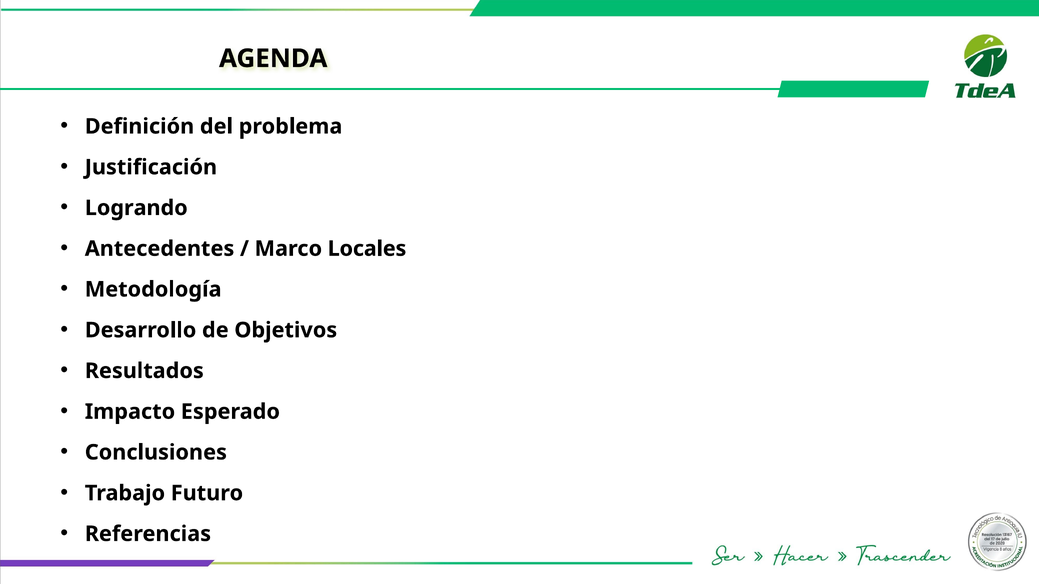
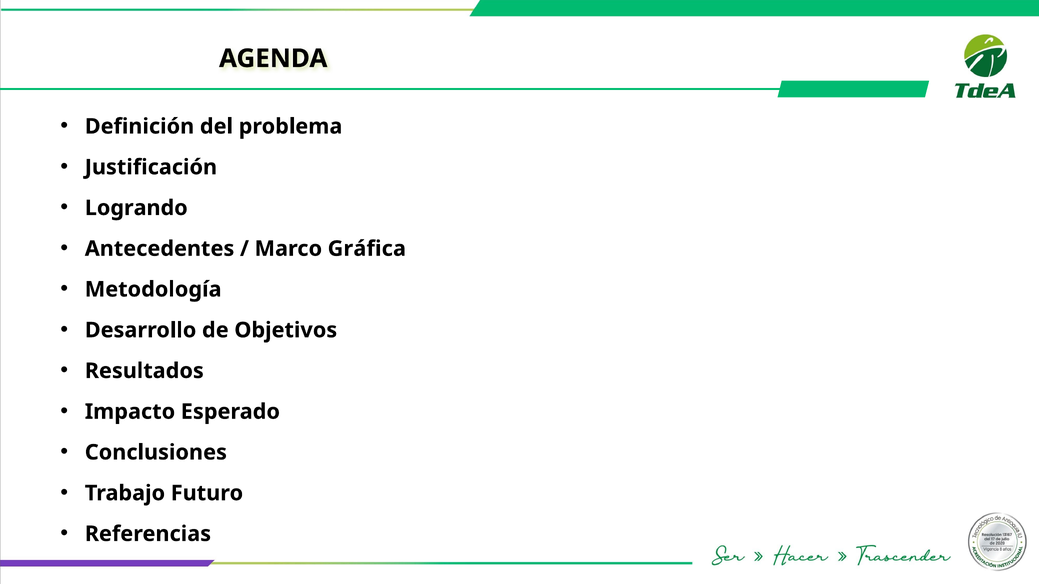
Locales: Locales -> Gráfica
